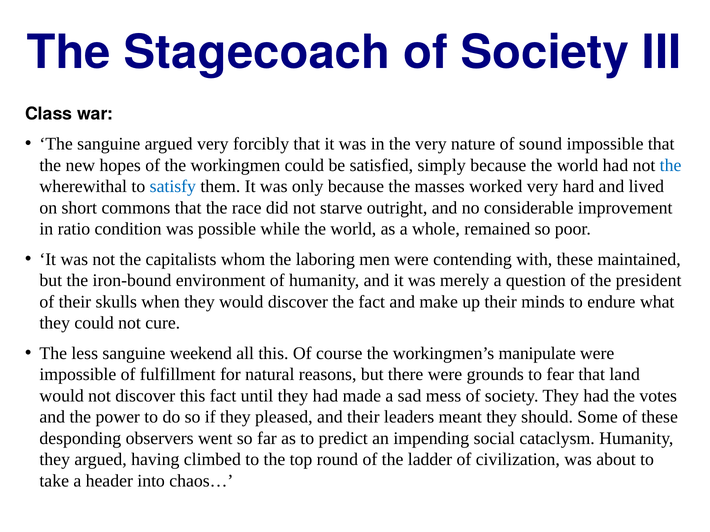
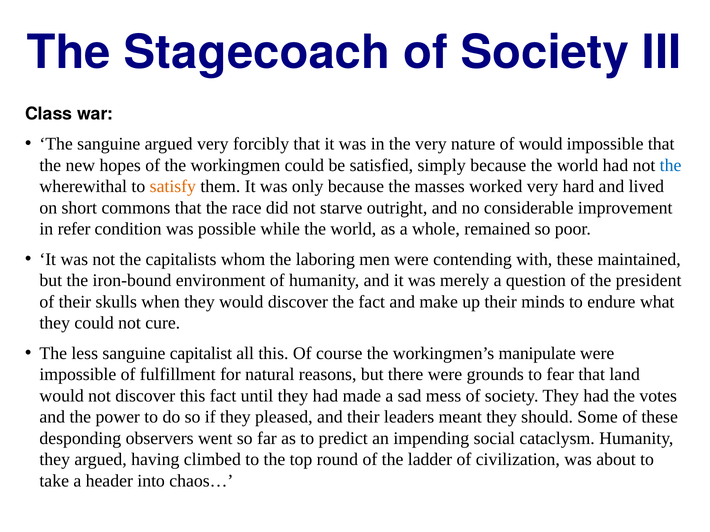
of sound: sound -> would
satisfy colour: blue -> orange
ratio: ratio -> refer
weekend: weekend -> capitalist
